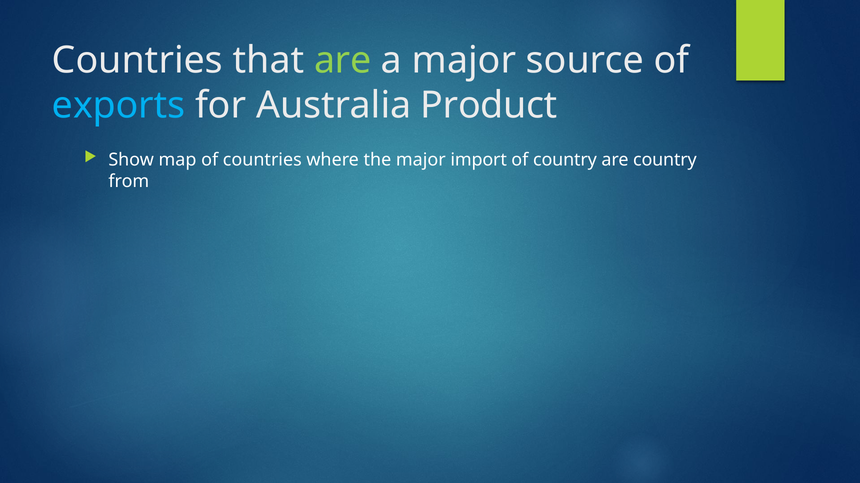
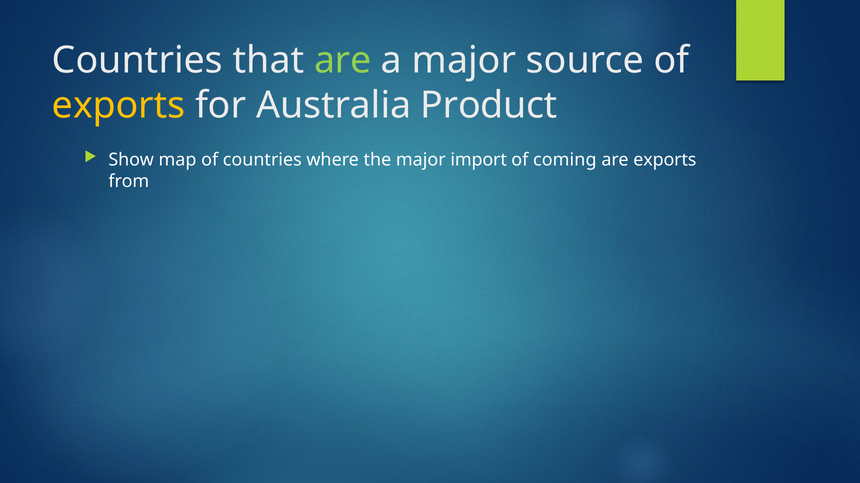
exports at (119, 105) colour: light blue -> yellow
of country: country -> coming
are country: country -> exports
